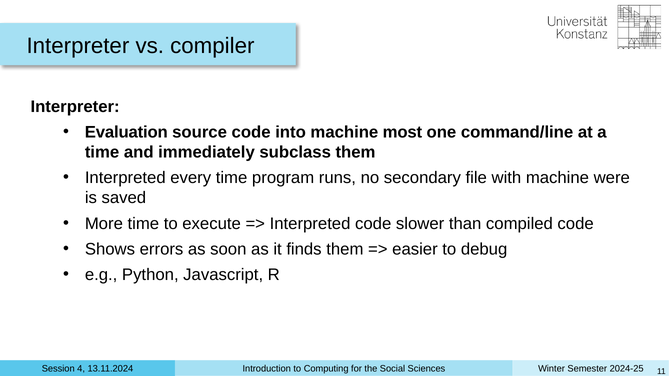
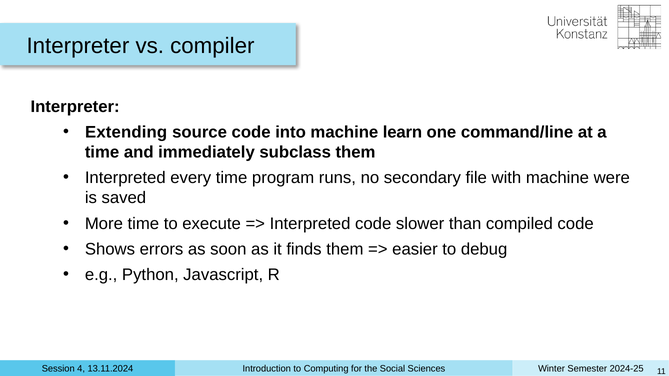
Evaluation: Evaluation -> Extending
most: most -> learn
